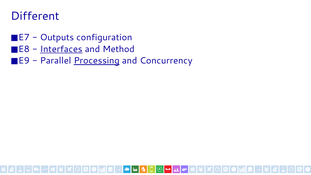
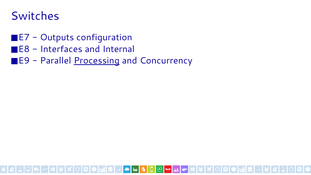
Different: Different -> Switches
Interfaces underline: present -> none
Method: Method -> Internal
